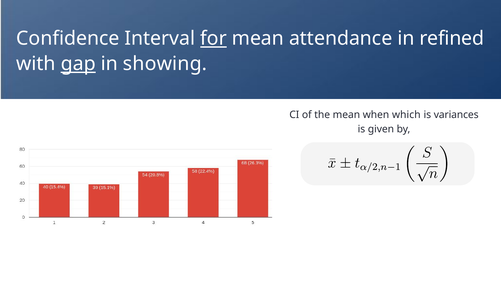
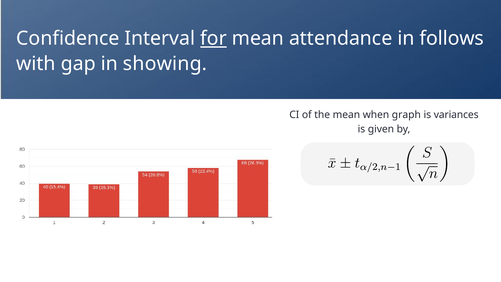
refined: refined -> follows
gap underline: present -> none
which: which -> graph
